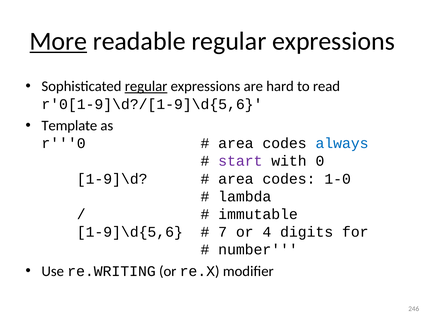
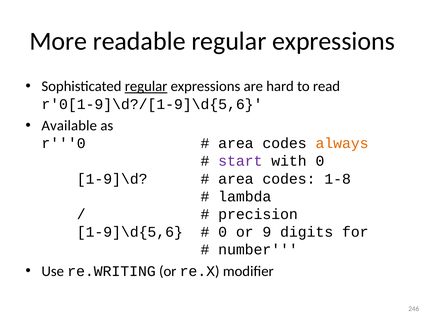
More underline: present -> none
Template: Template -> Available
always colour: blue -> orange
1-0: 1-0 -> 1-8
immutable: immutable -> precision
7 at (223, 232): 7 -> 0
4: 4 -> 9
